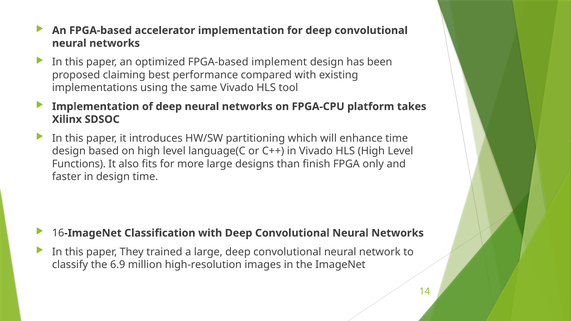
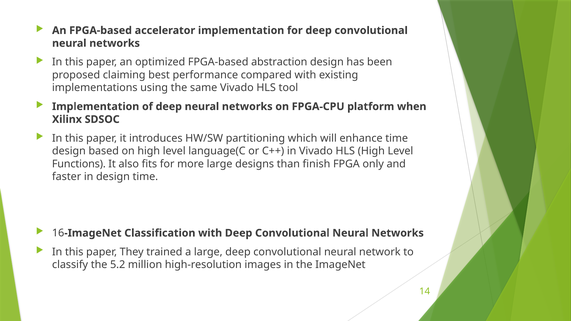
implement: implement -> abstraction
takes: takes -> when
6.9: 6.9 -> 5.2
